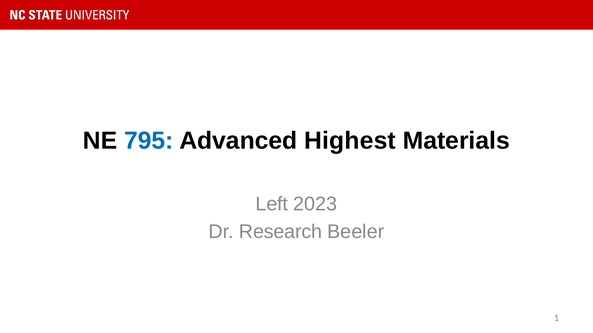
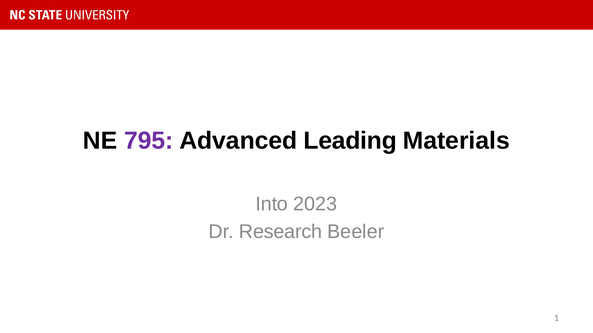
795 colour: blue -> purple
Highest: Highest -> Leading
Left: Left -> Into
